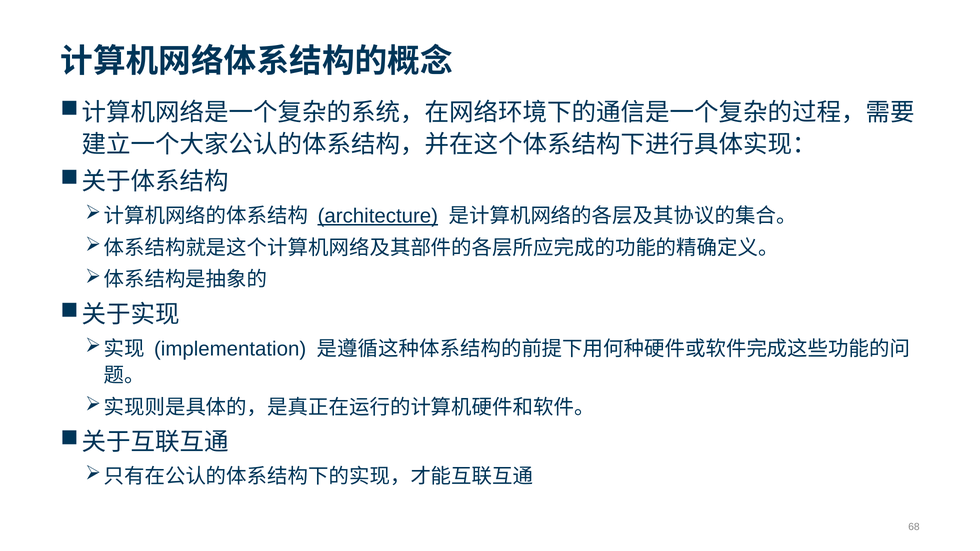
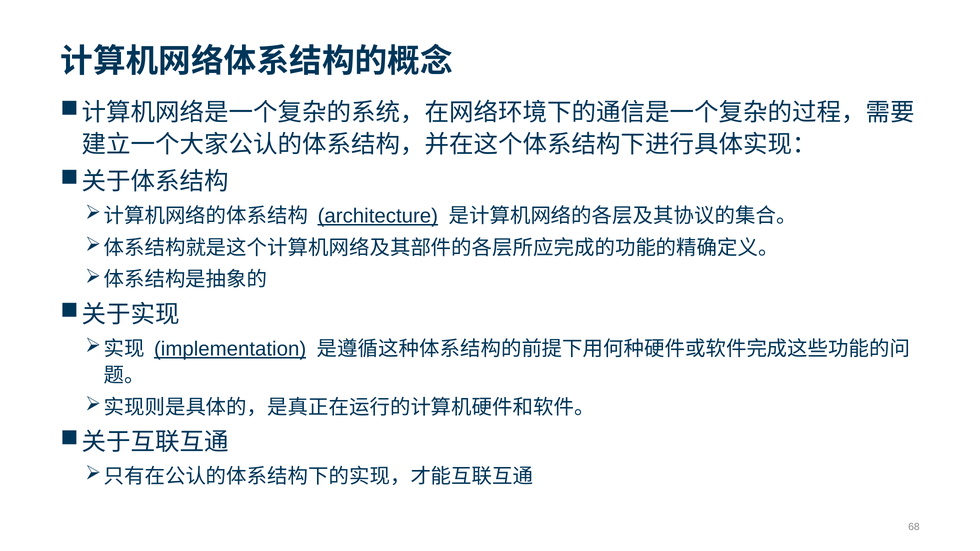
implementation underline: none -> present
